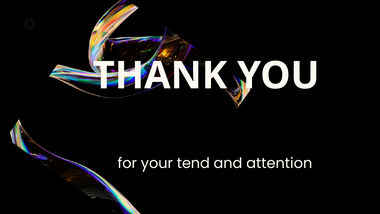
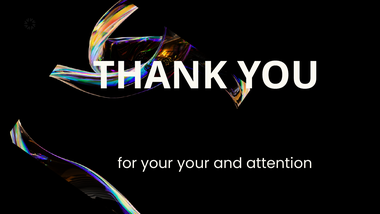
your tend: tend -> your
